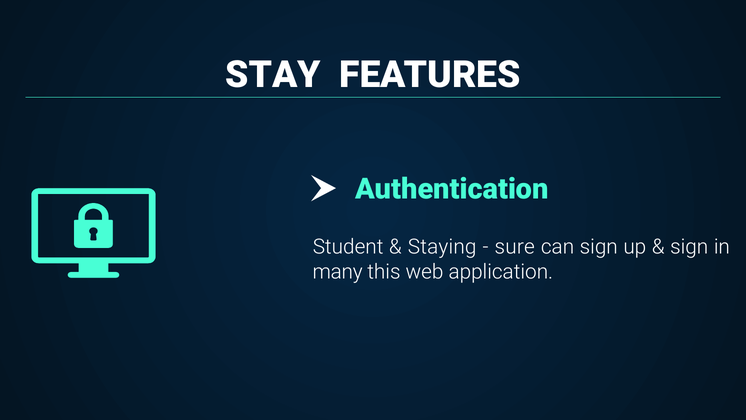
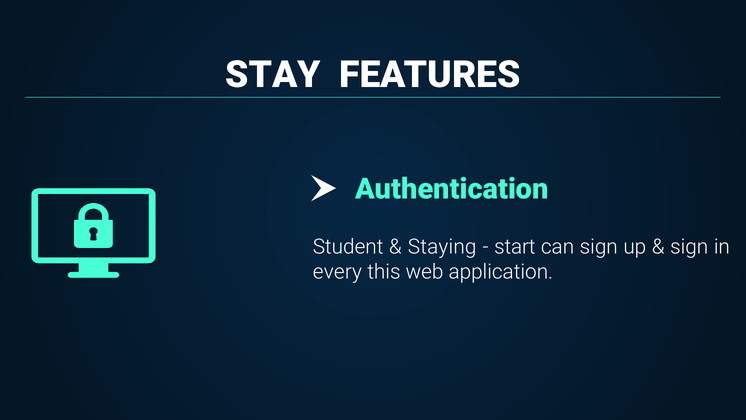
sure: sure -> start
many: many -> every
